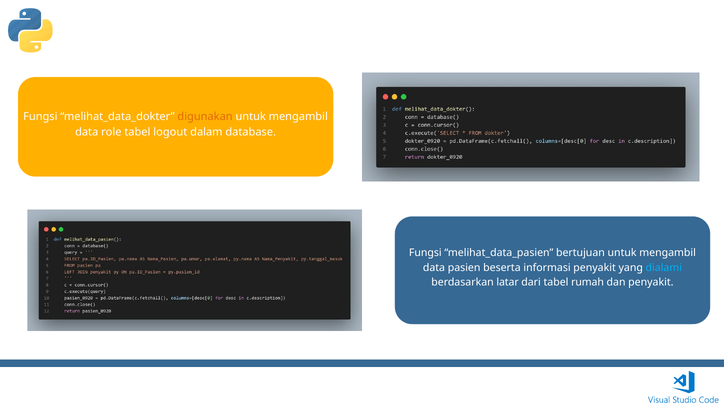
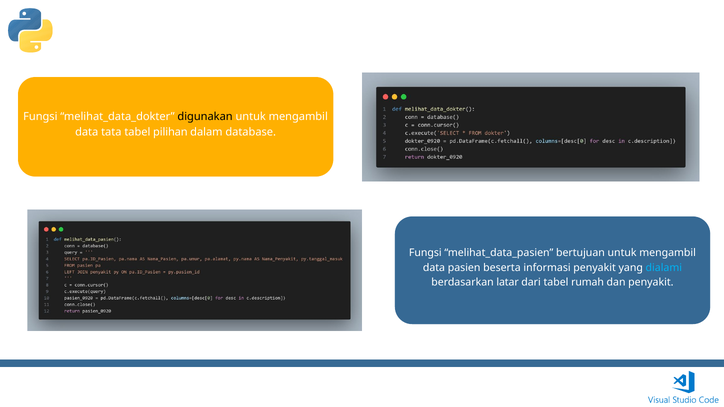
digunakan colour: orange -> black
role: role -> tata
logout: logout -> pilihan
